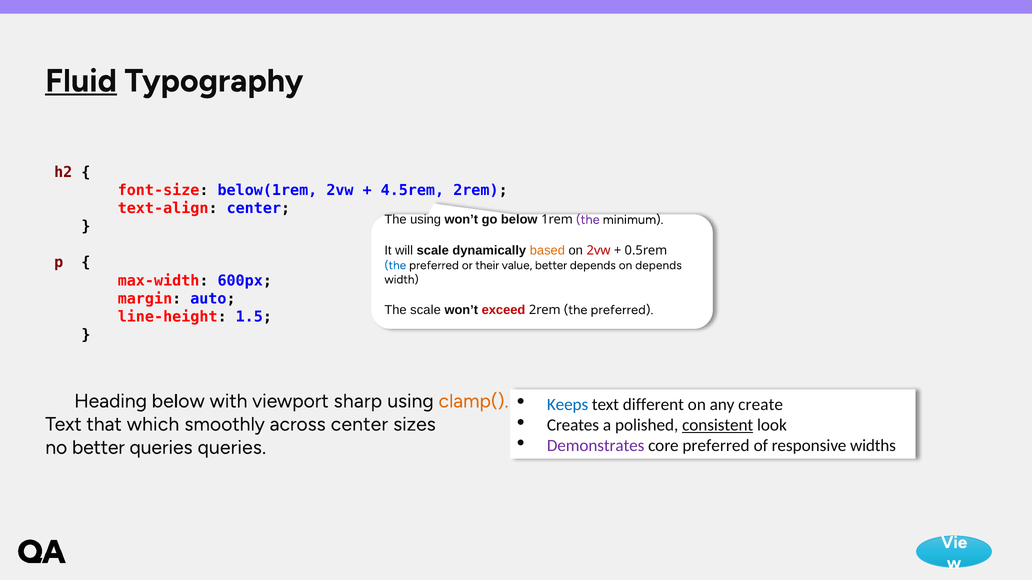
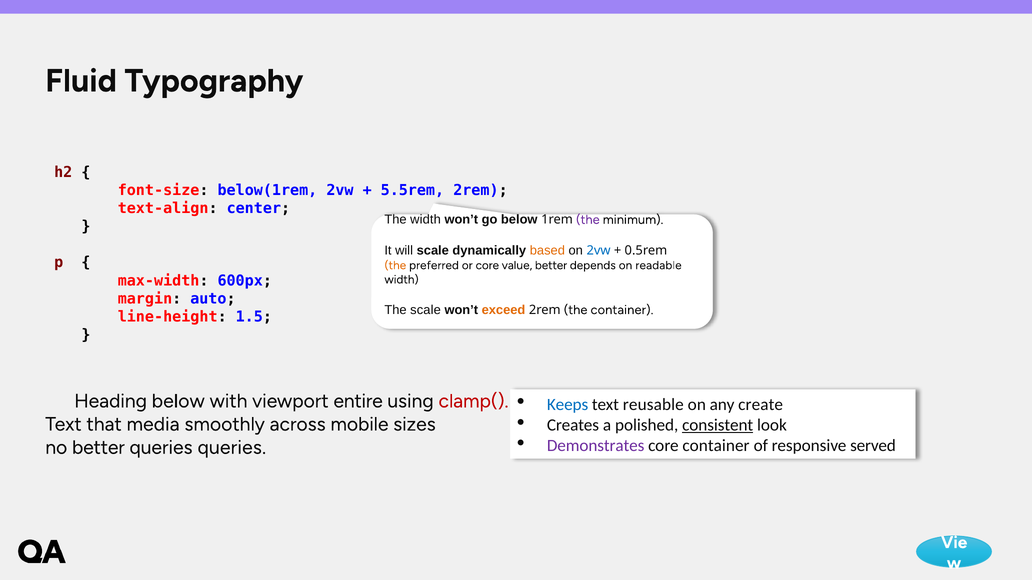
Fluid underline: present -> none
4.5rem: 4.5rem -> 5.5rem
The using: using -> width
2vw at (599, 251) colour: red -> blue
the at (395, 266) colour: blue -> orange
or their: their -> core
on depends: depends -> readable
exceed colour: red -> orange
2rem the preferred: preferred -> container
sharp: sharp -> entire
clamp( colour: orange -> red
different: different -> reusable
which: which -> media
across center: center -> mobile
core preferred: preferred -> container
widths: widths -> served
